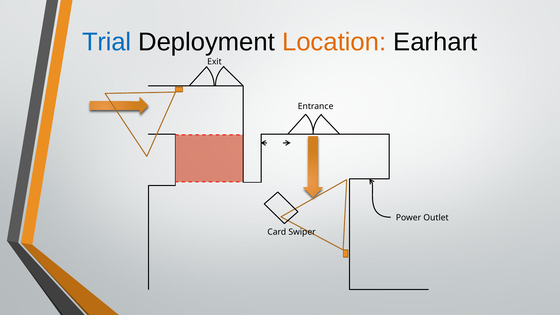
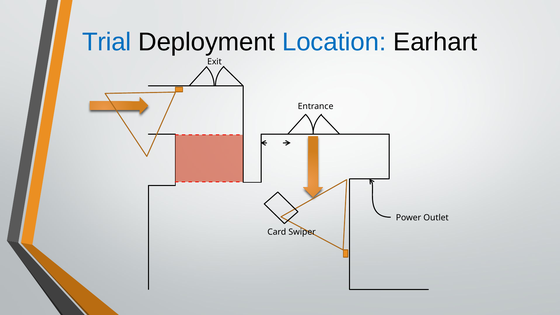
Location colour: orange -> blue
